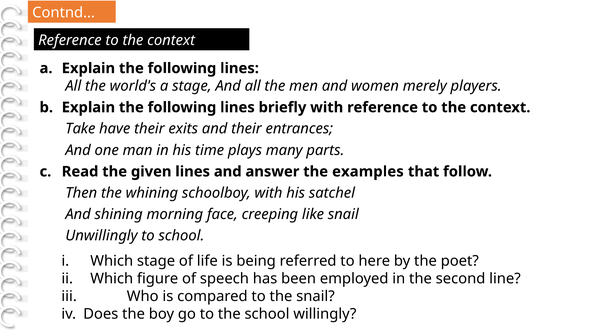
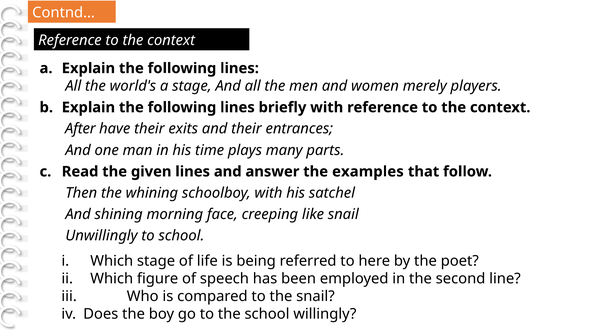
Take: Take -> After
